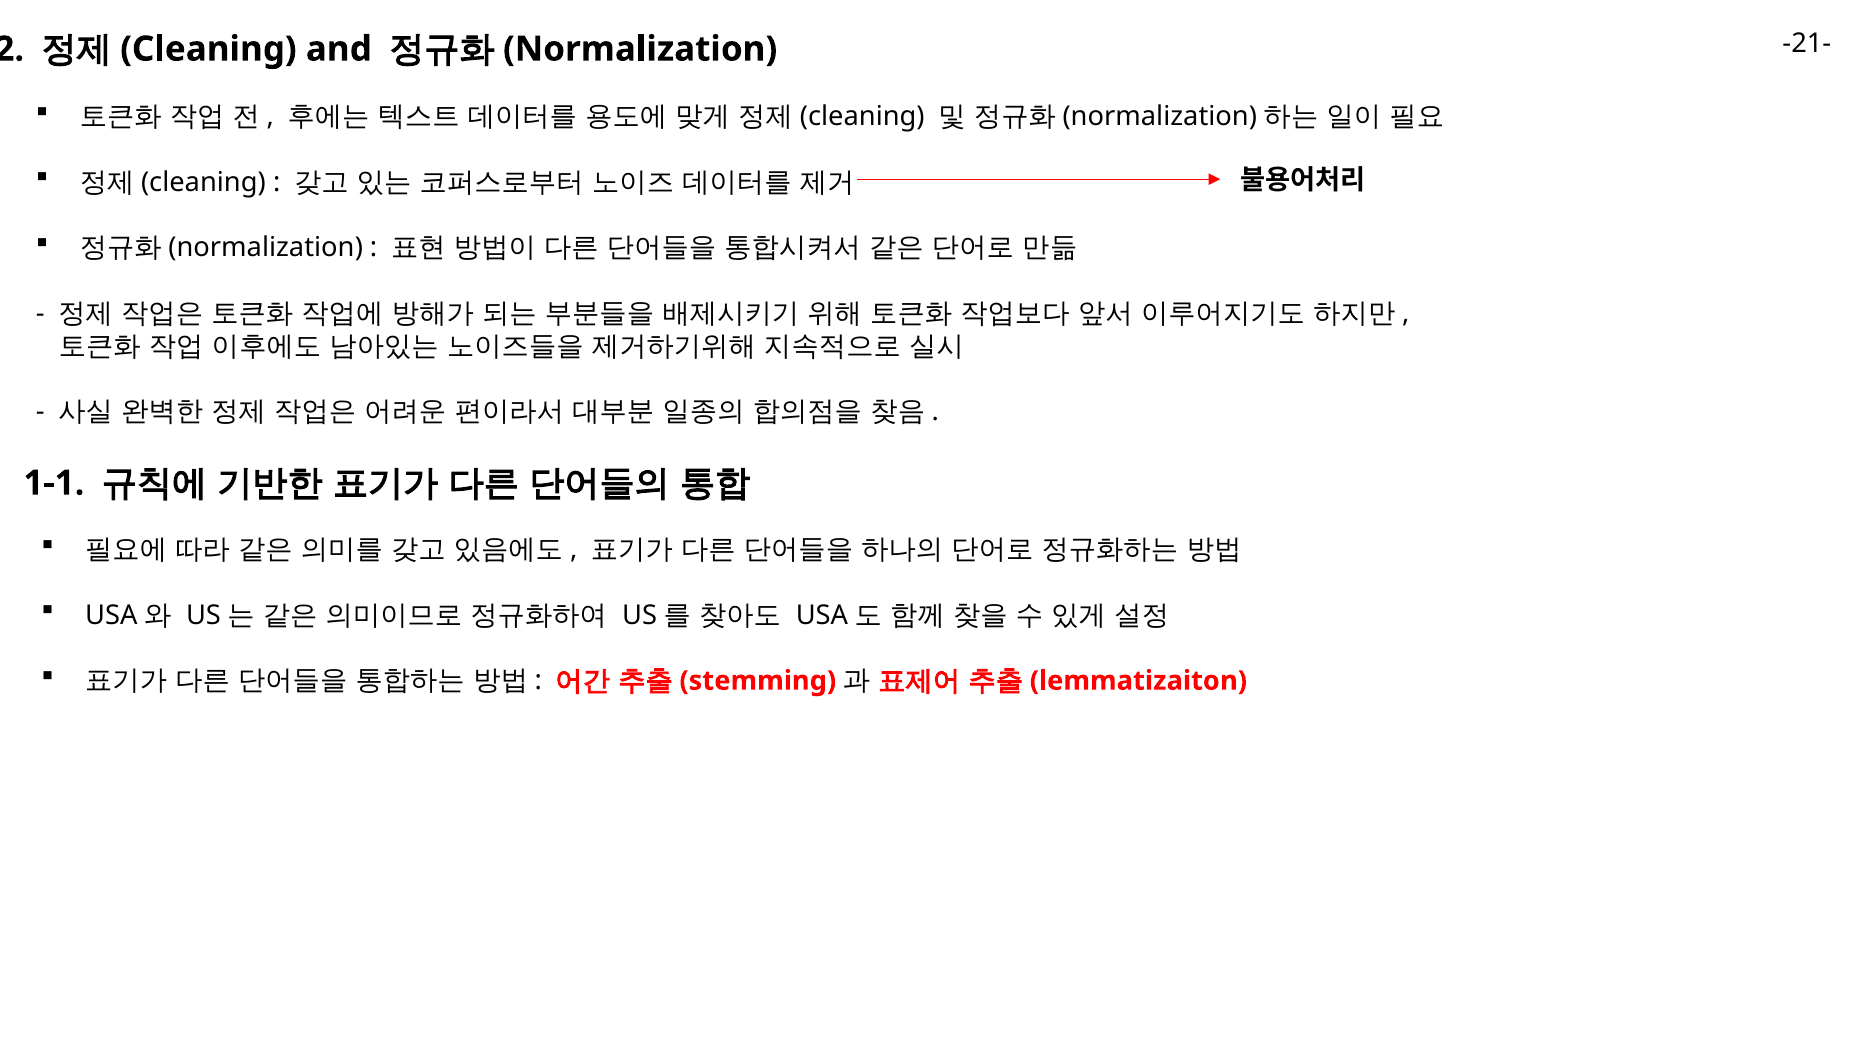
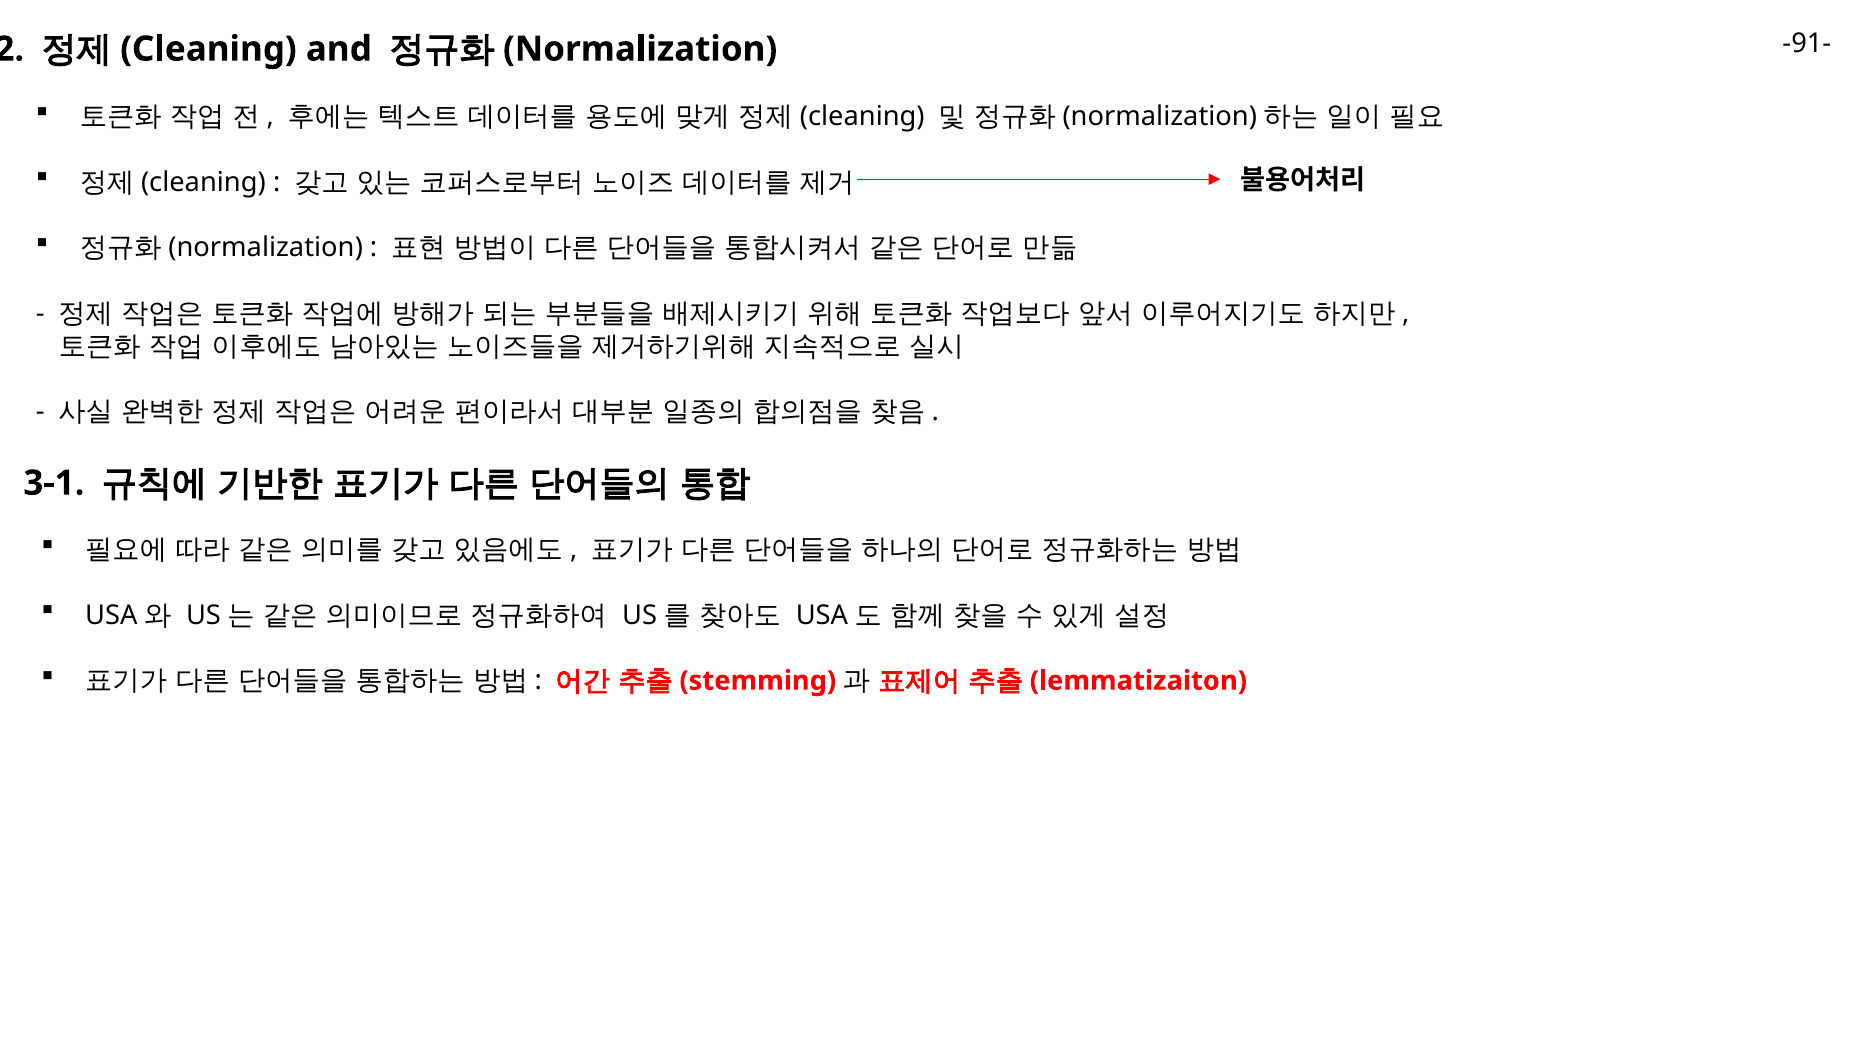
-21-: -21- -> -91-
1-1: 1-1 -> 3-1
